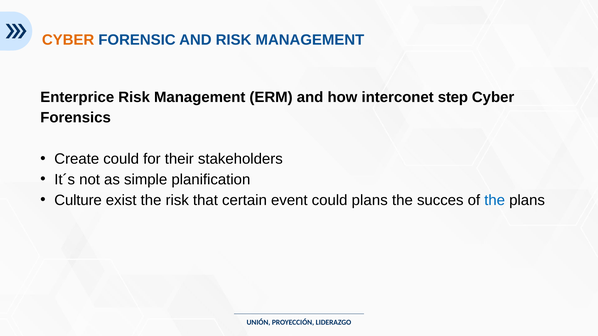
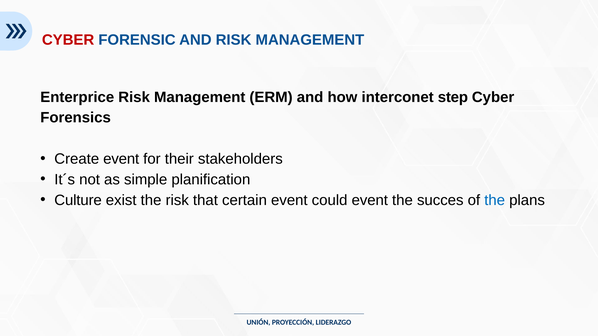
CYBER at (68, 40) colour: orange -> red
Create could: could -> event
could plans: plans -> event
